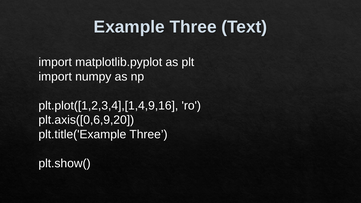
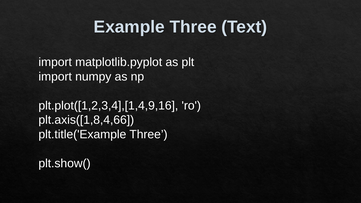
plt.axis([0,6,9,20: plt.axis([0,6,9,20 -> plt.axis([1,8,4,66
